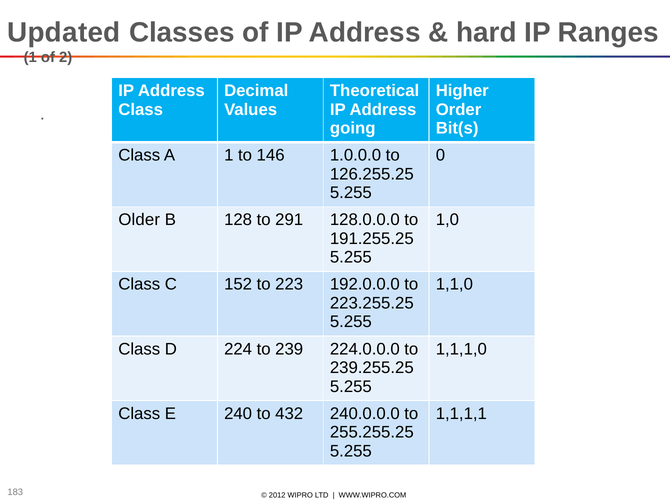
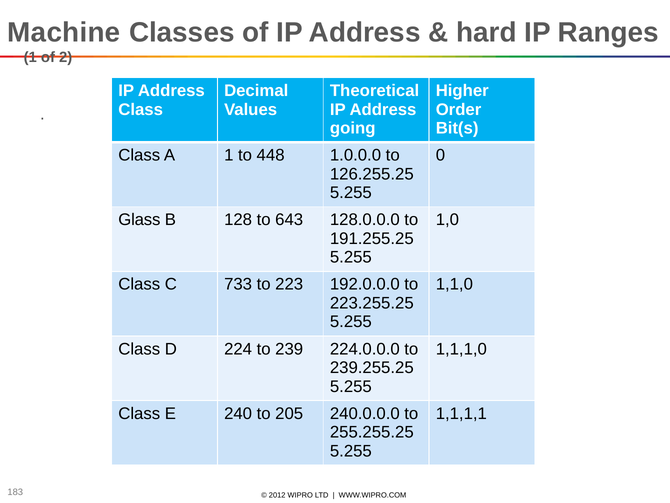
Updated: Updated -> Machine
146: 146 -> 448
Older: Older -> Glass
291: 291 -> 643
152: 152 -> 733
432: 432 -> 205
